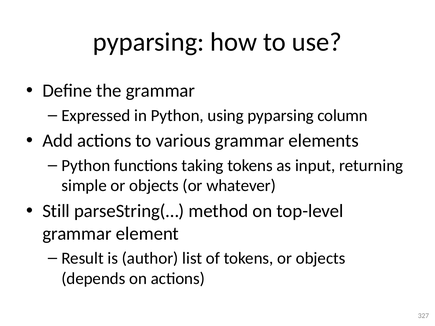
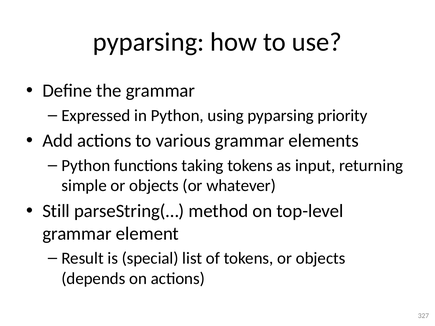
column: column -> priority
author: author -> special
